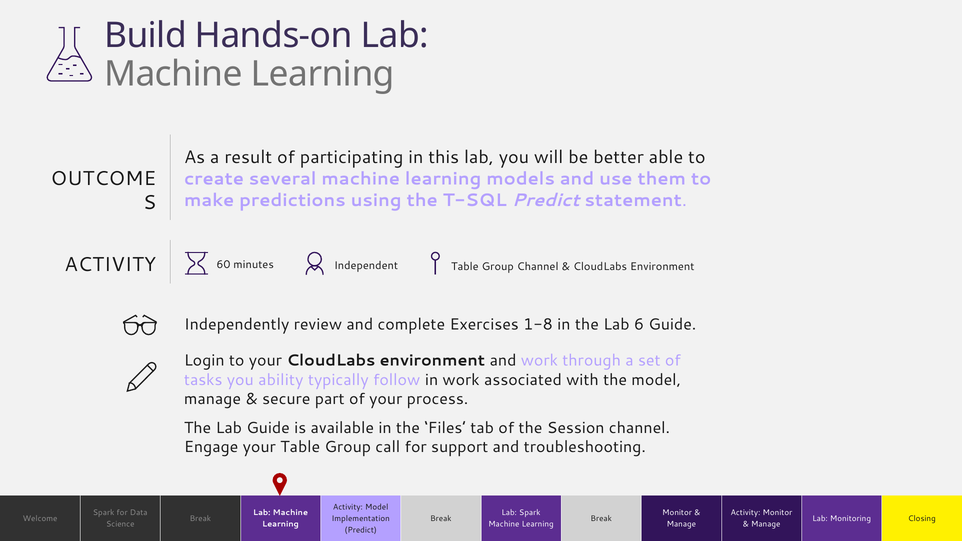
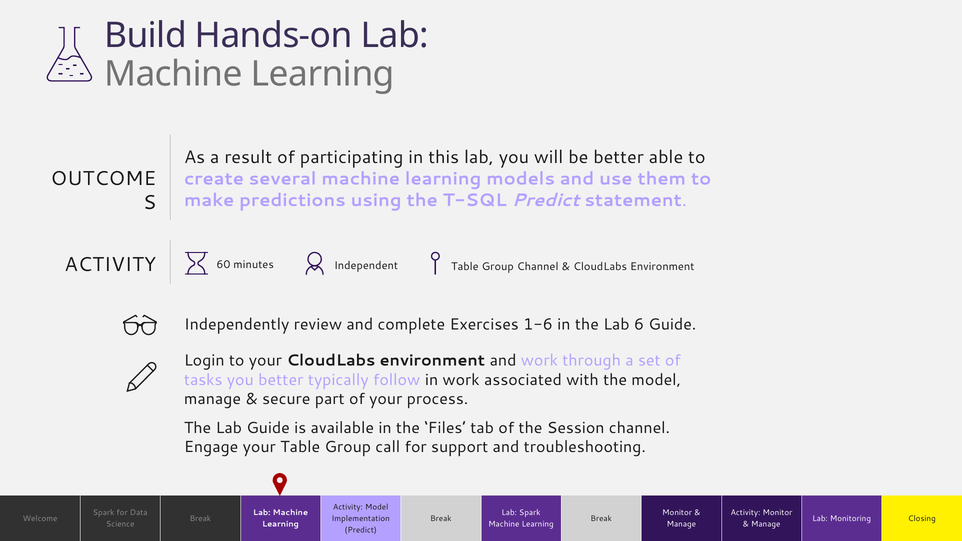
1-8: 1-8 -> 1-6
you ability: ability -> better
